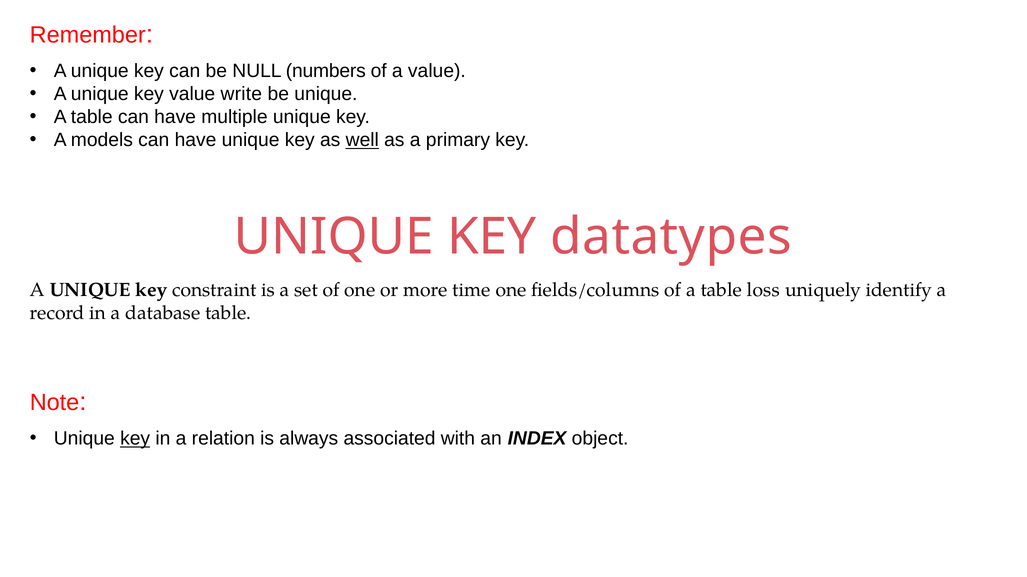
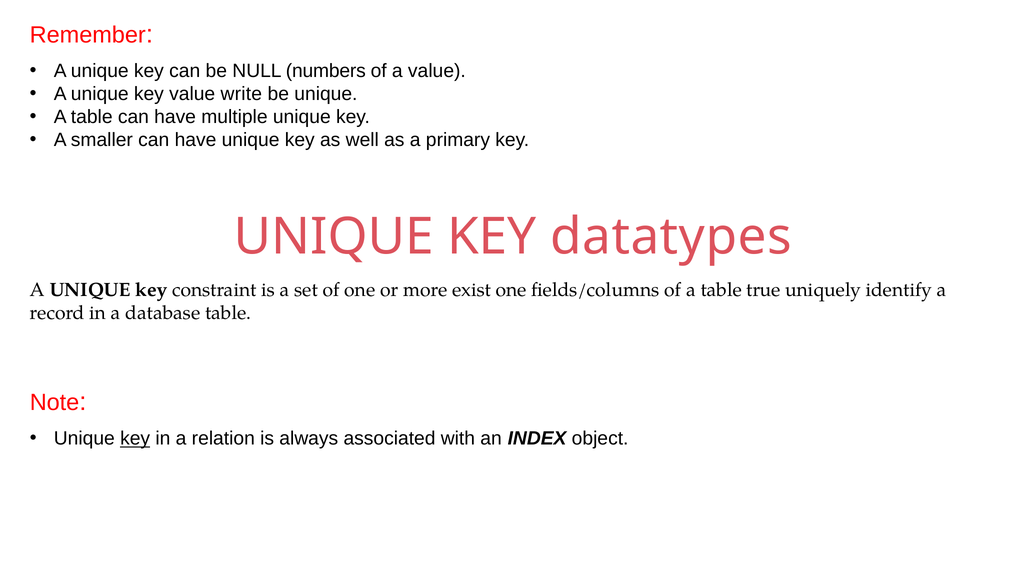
models: models -> smaller
well underline: present -> none
time: time -> exist
loss: loss -> true
